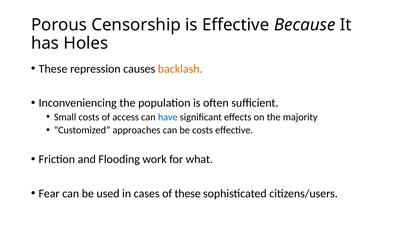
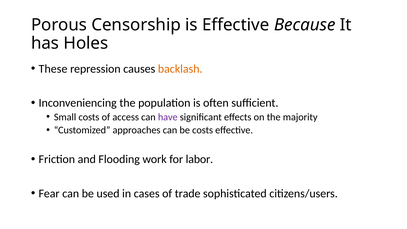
have colour: blue -> purple
what: what -> labor
of these: these -> trade
